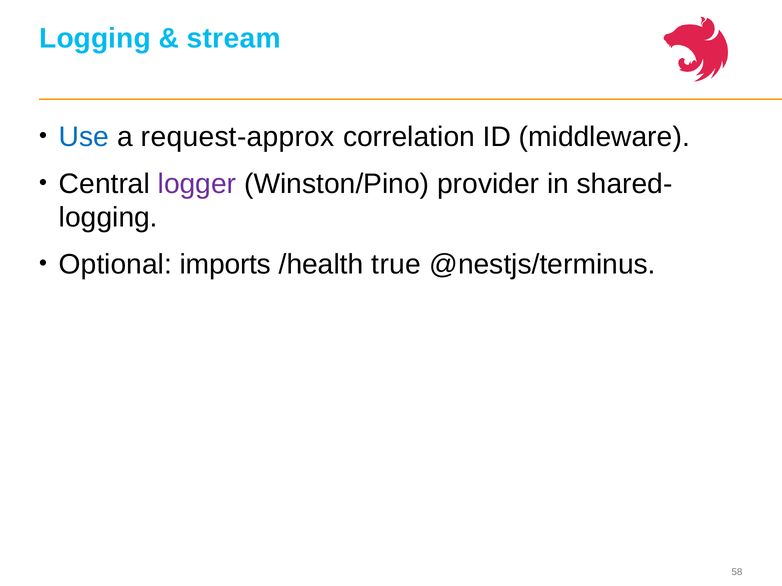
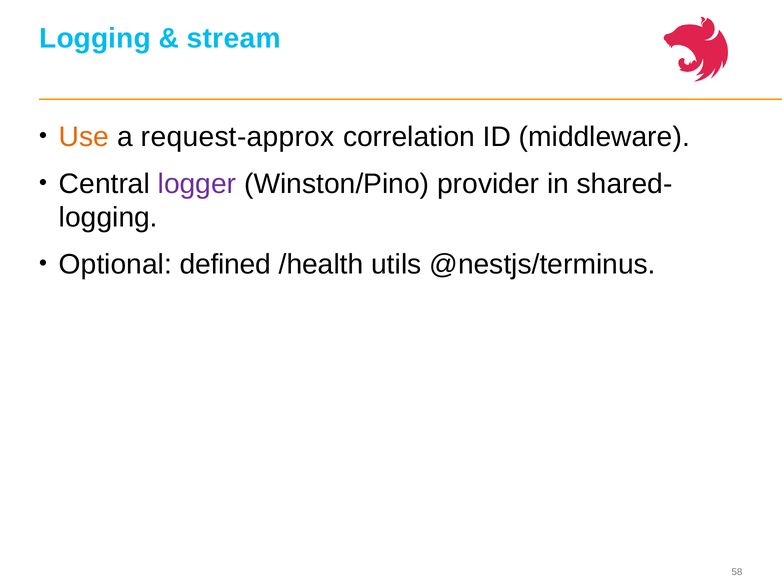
Use colour: blue -> orange
imports: imports -> defined
true: true -> utils
